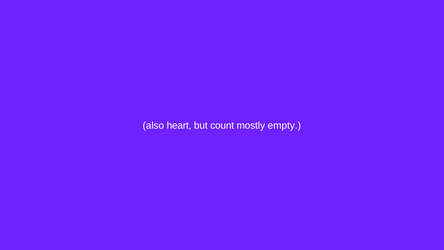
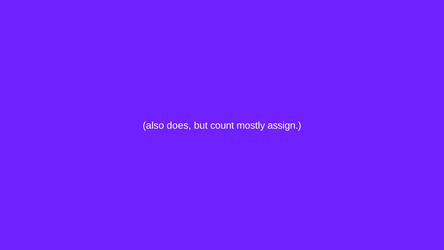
heart: heart -> does
empty: empty -> assign
